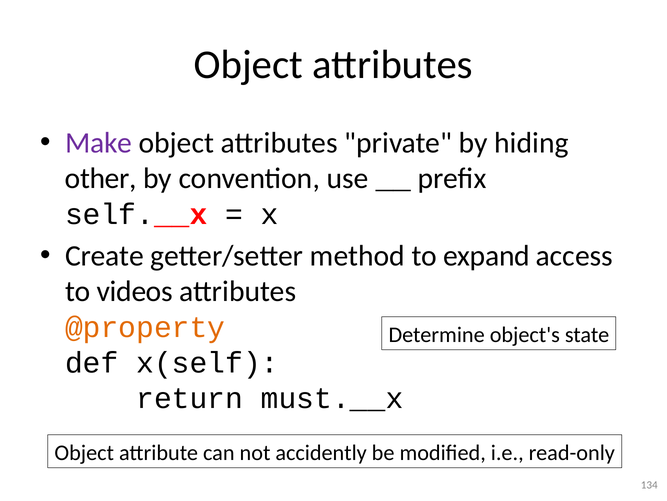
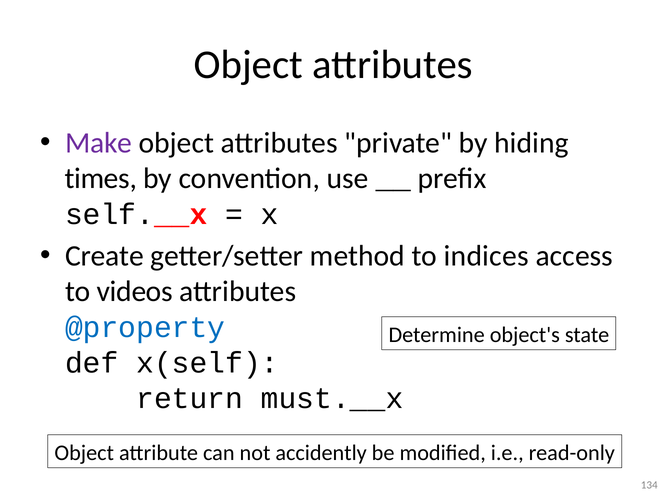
other: other -> times
expand: expand -> indices
@property colour: orange -> blue
